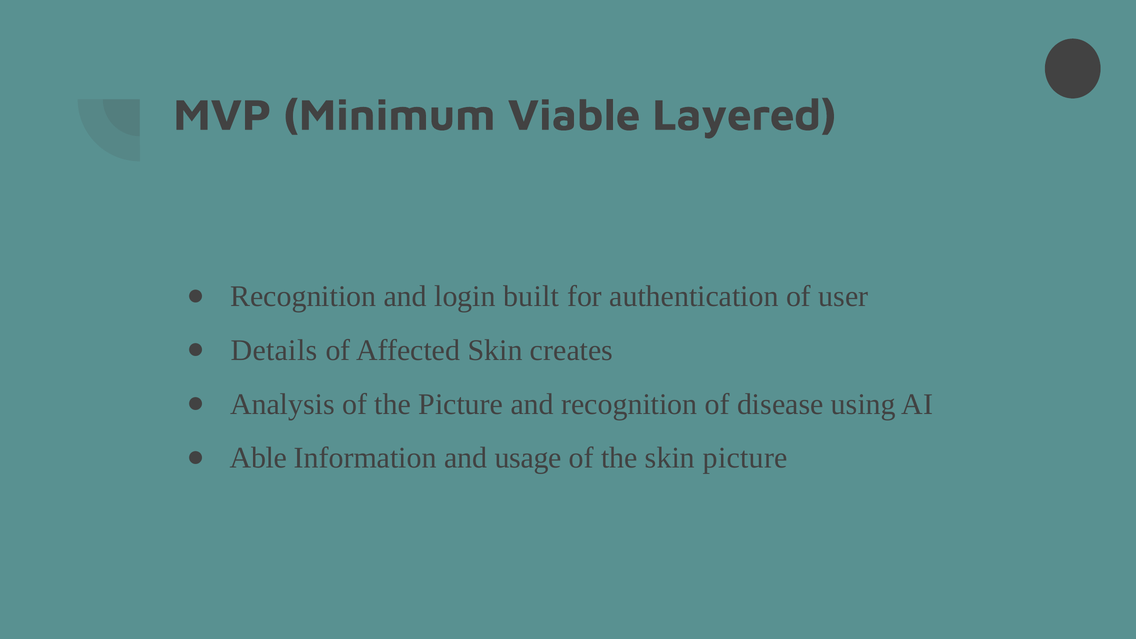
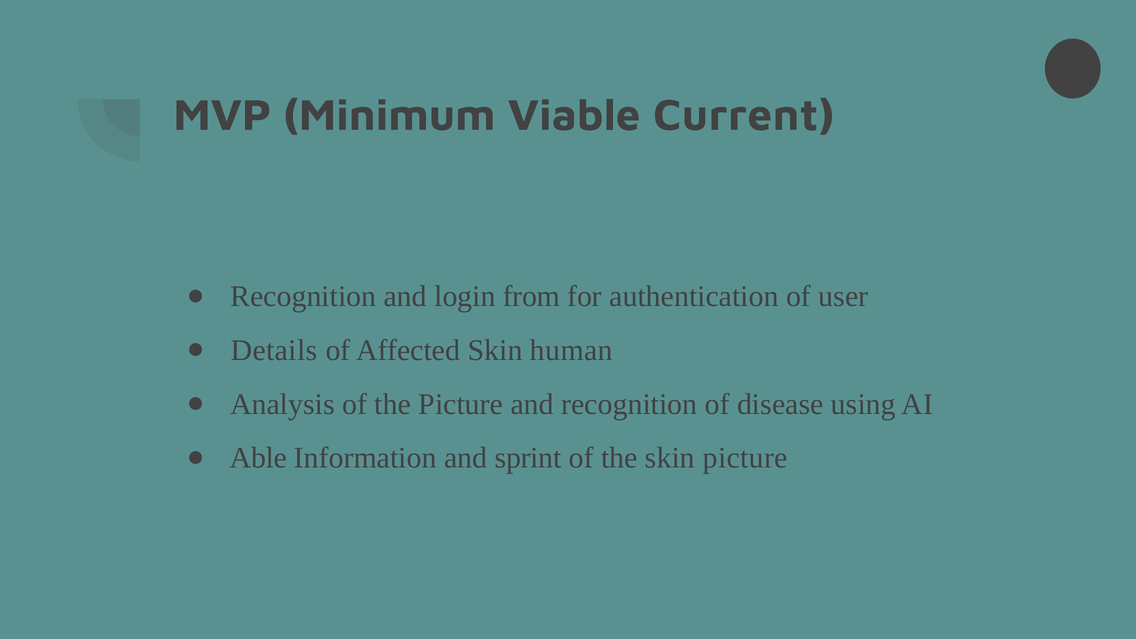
Layered: Layered -> Current
built: built -> from
creates: creates -> human
usage: usage -> sprint
